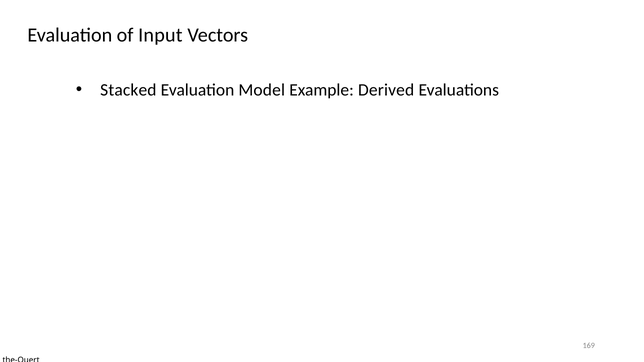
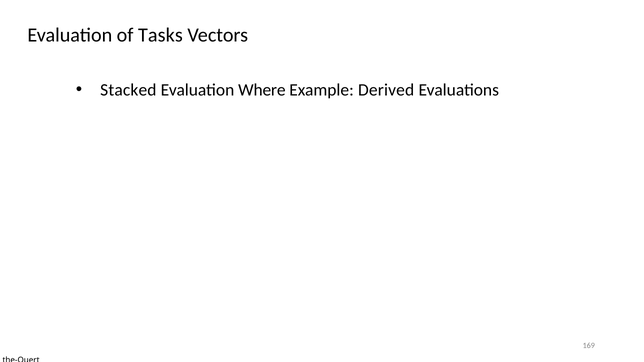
Input: Input -> Tasks
Model: Model -> Where
